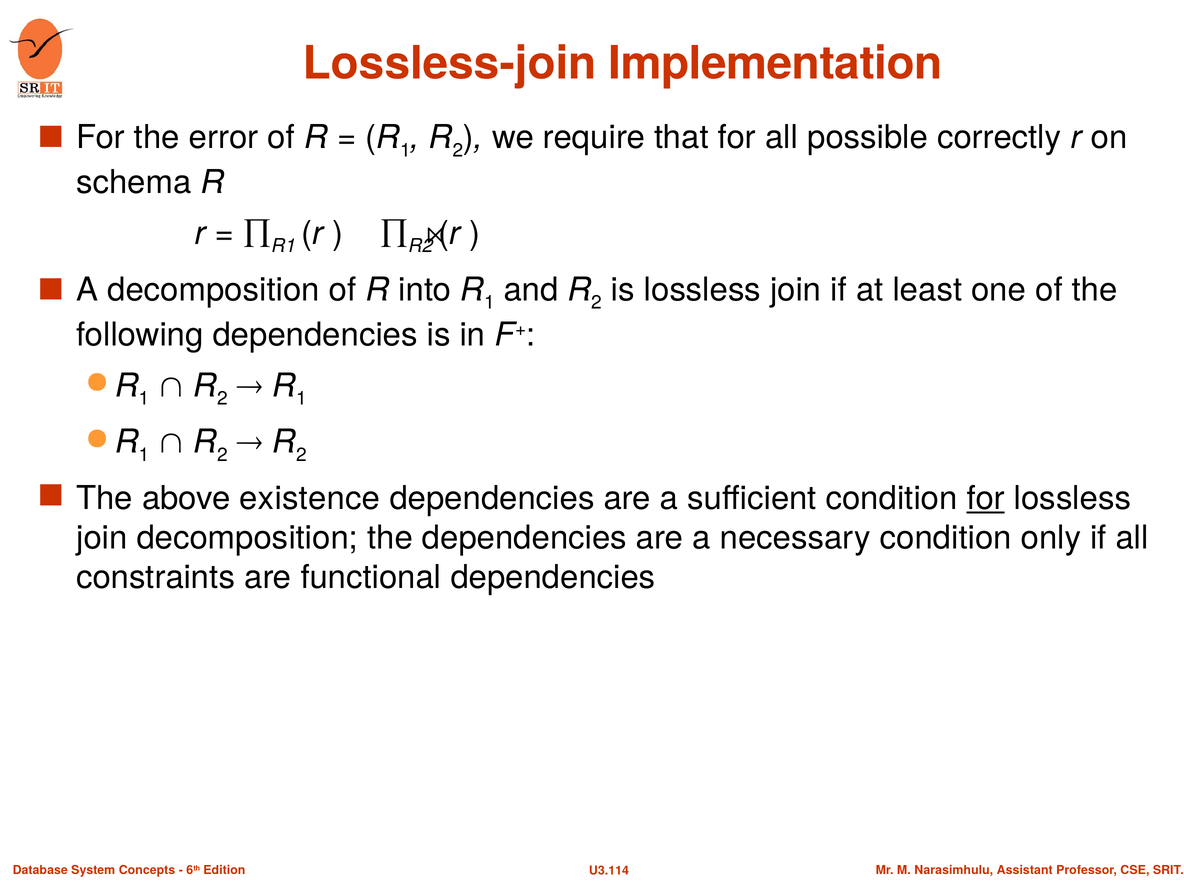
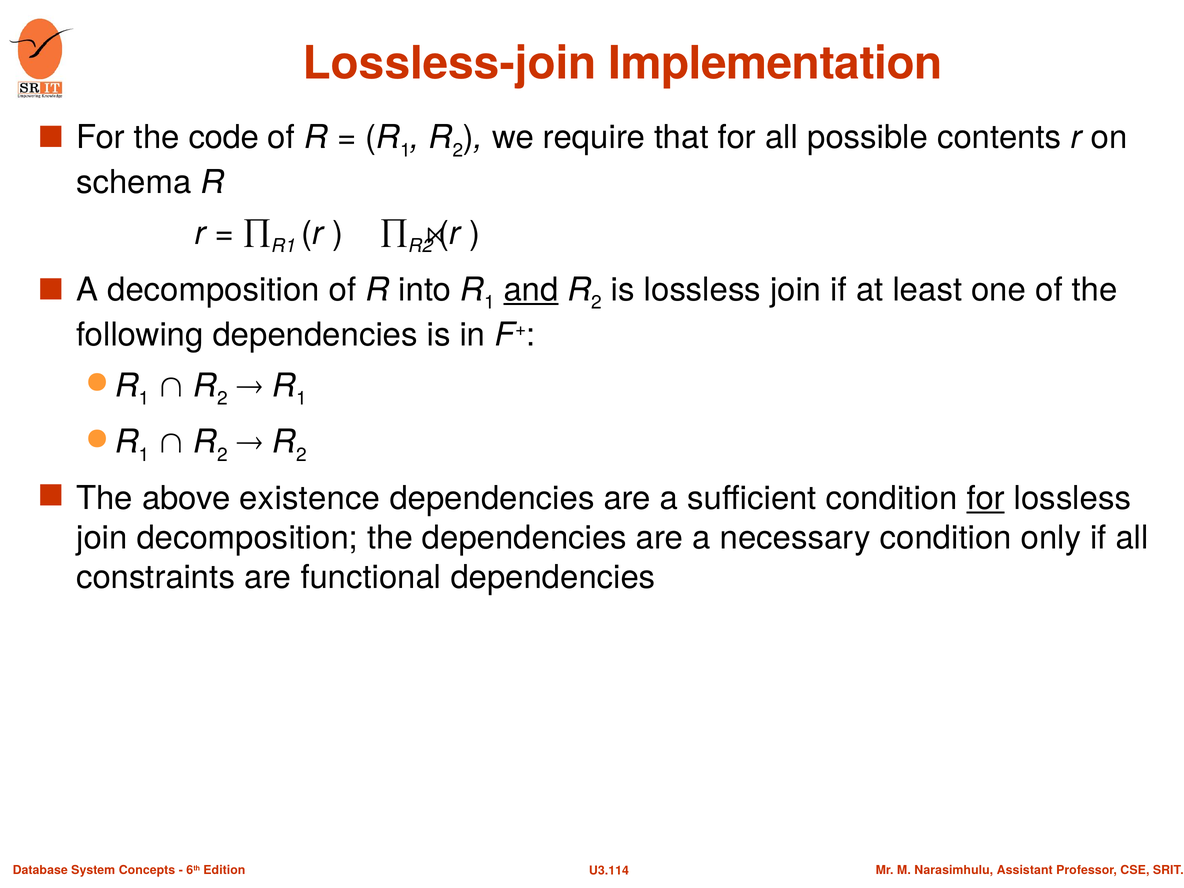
error: error -> code
correctly: correctly -> contents
and underline: none -> present
